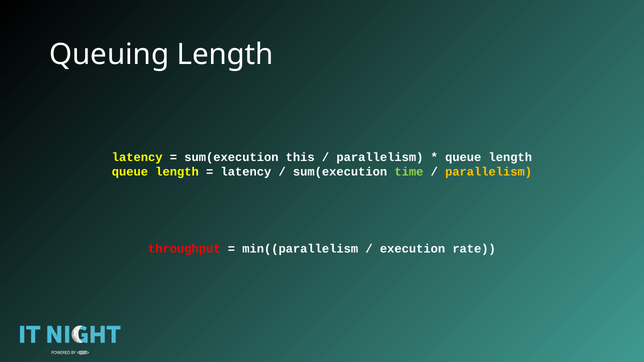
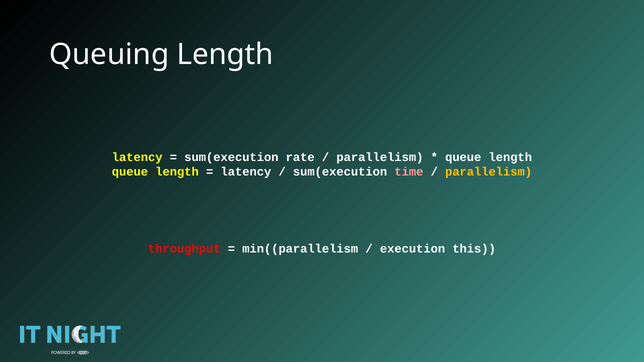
this: this -> rate
time colour: light green -> pink
rate: rate -> this
